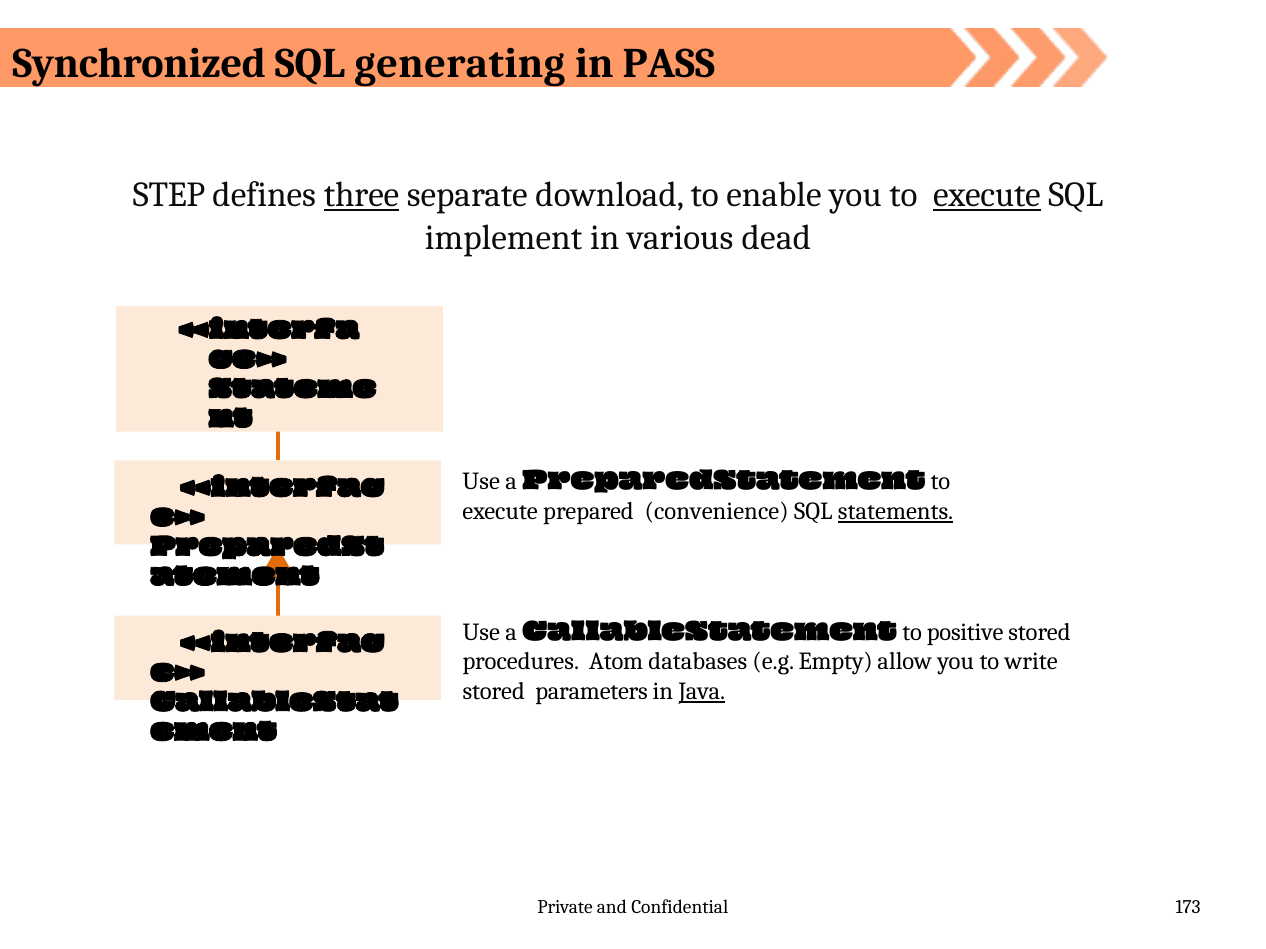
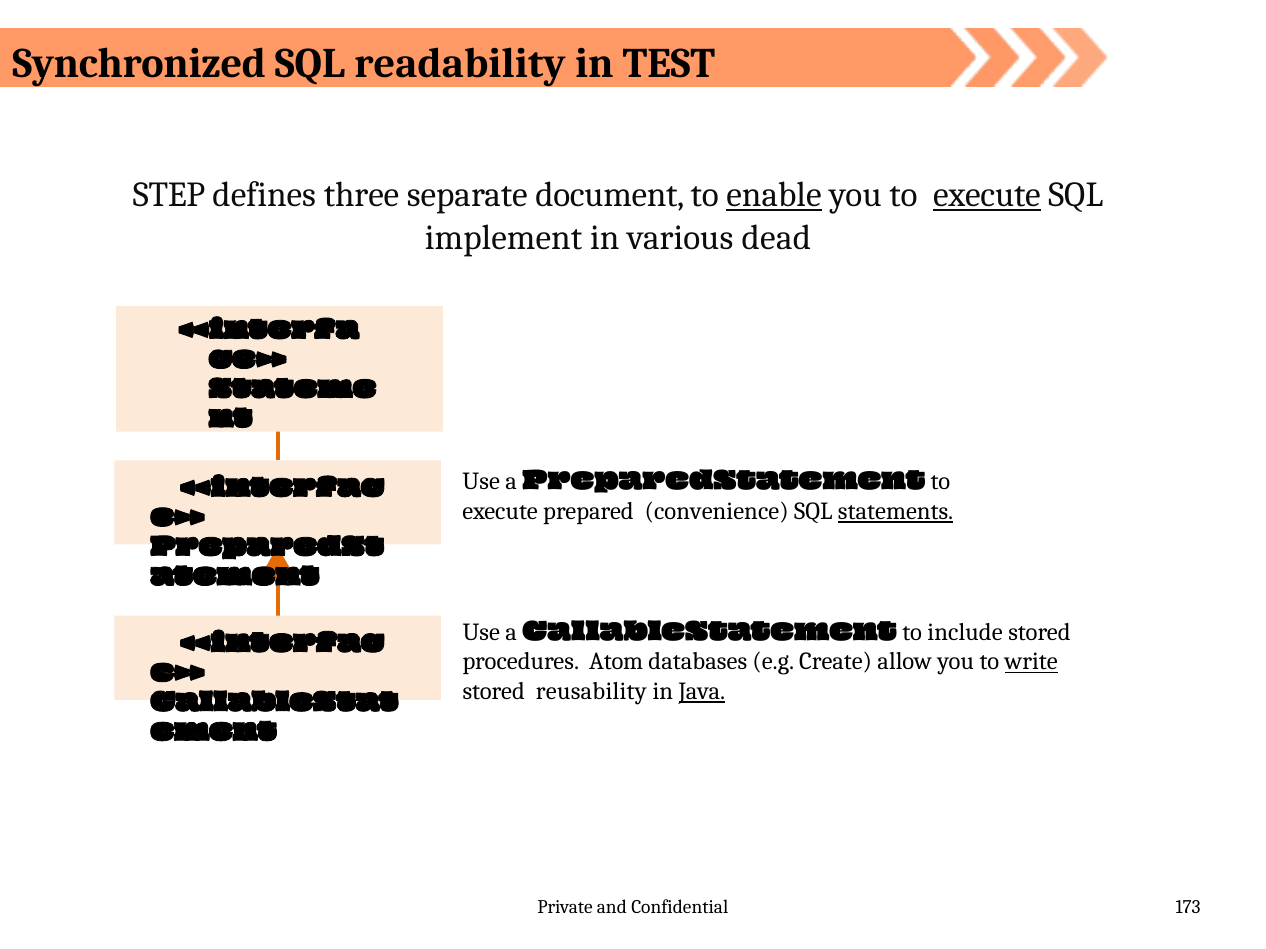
generating: generating -> readability
PASS: PASS -> TEST
three underline: present -> none
download: download -> document
enable underline: none -> present
positive: positive -> include
Empty: Empty -> Create
write underline: none -> present
parameters: parameters -> reusability
